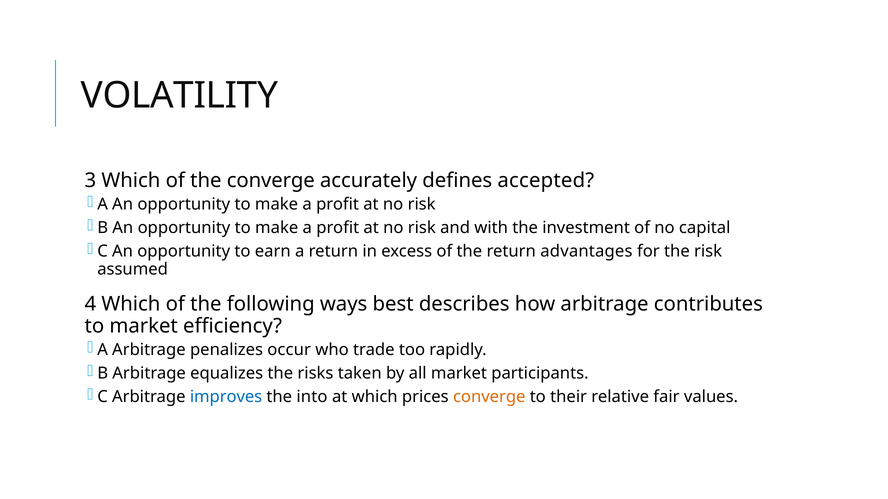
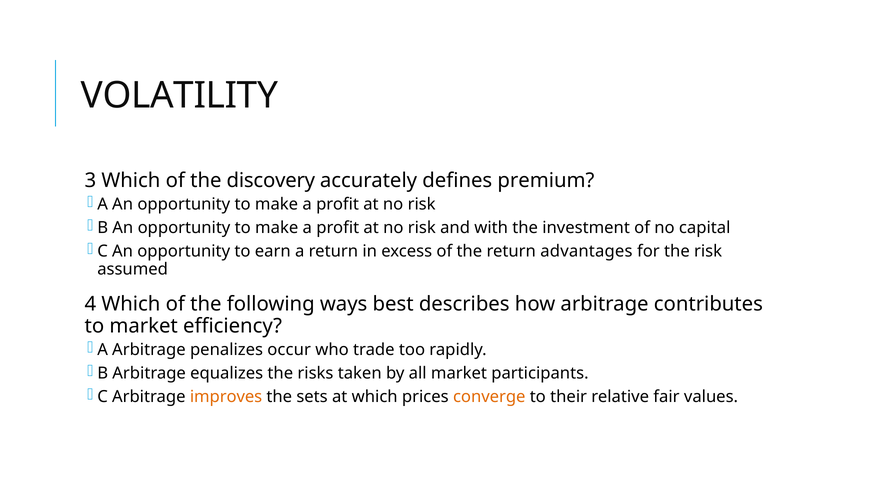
the converge: converge -> discovery
accepted: accepted -> premium
improves colour: blue -> orange
into: into -> sets
